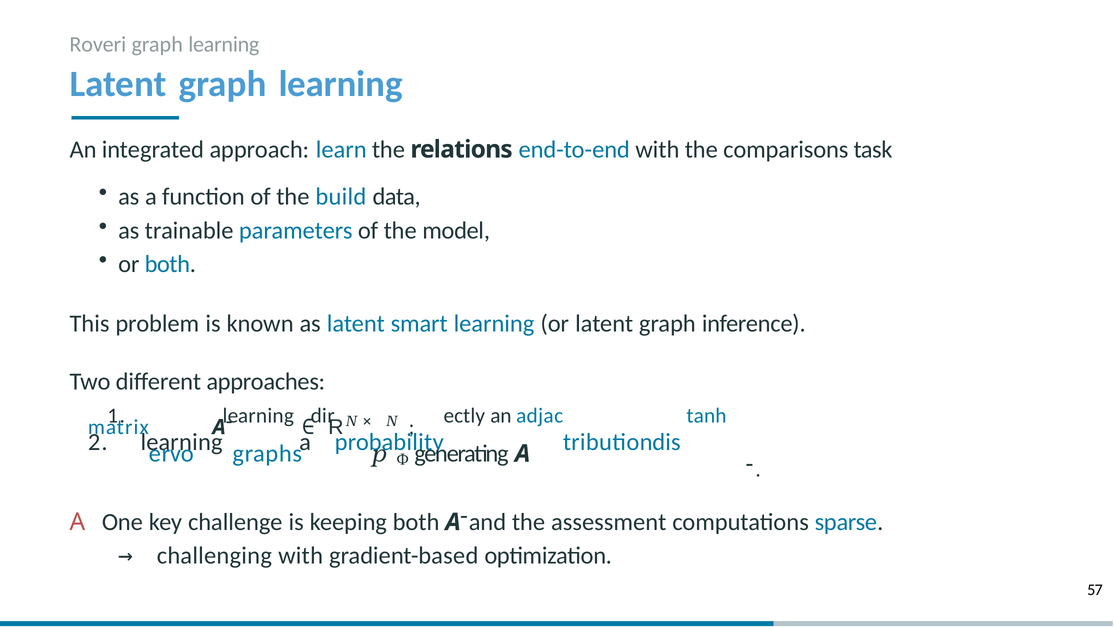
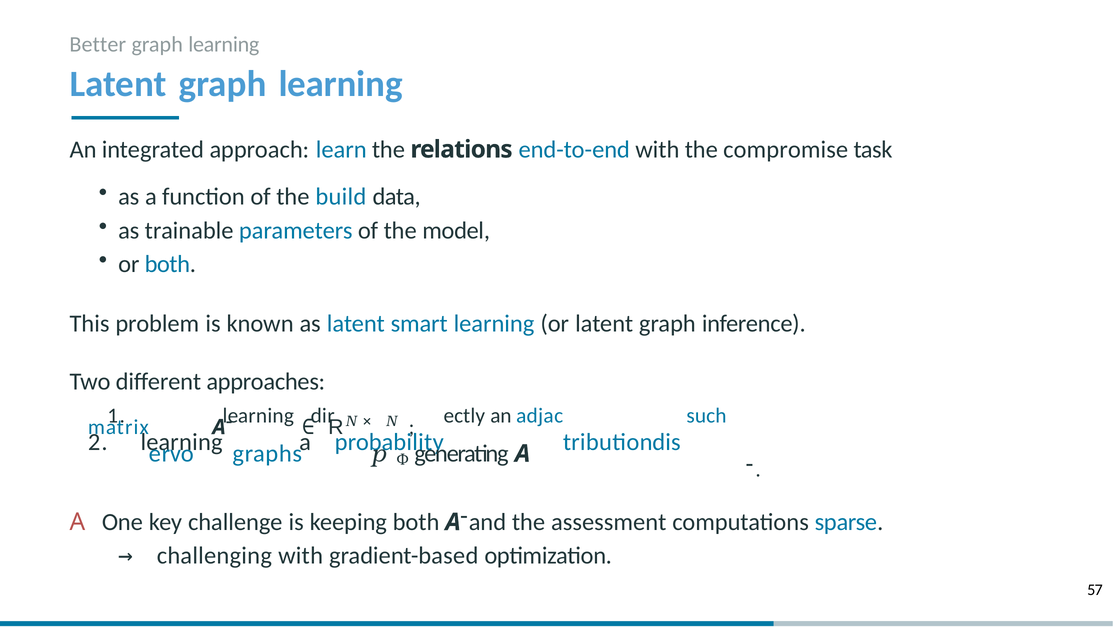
Roveri: Roveri -> Better
comparisons: comparisons -> compromise
tanh: tanh -> such
